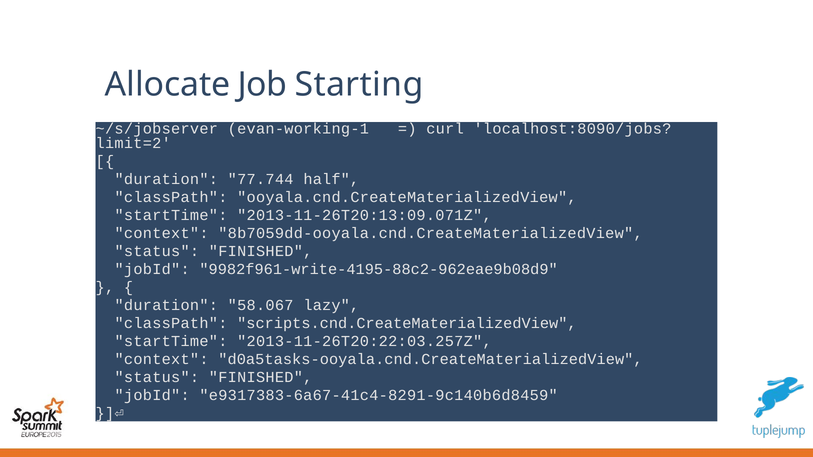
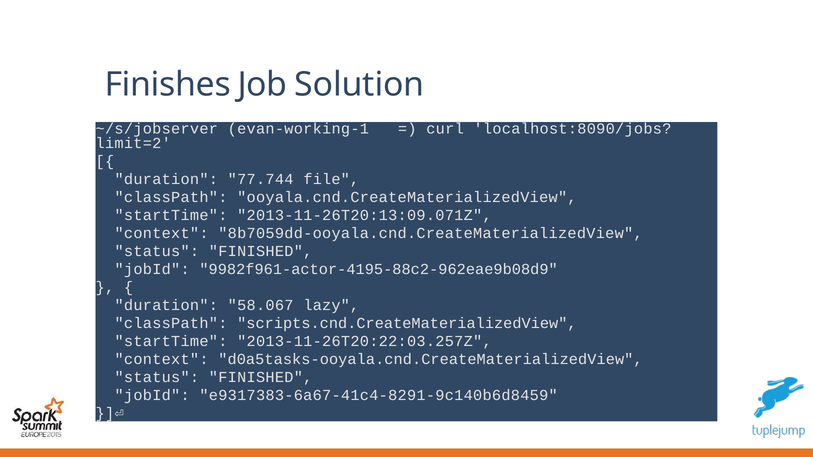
Allocate: Allocate -> Finishes
Starting: Starting -> Solution
half: half -> file
9982f961-write-4195-88c2-962eae9b08d9: 9982f961-write-4195-88c2-962eae9b08d9 -> 9982f961-actor-4195-88c2-962eae9b08d9
